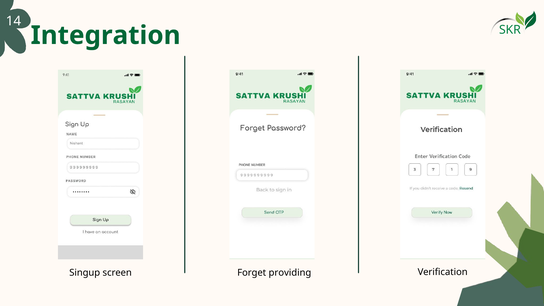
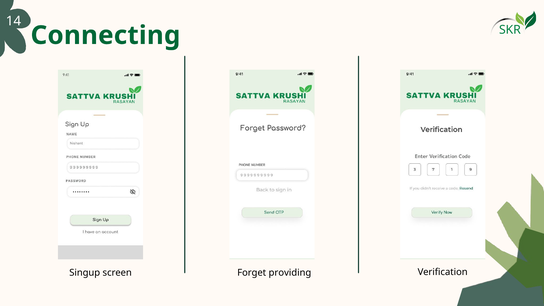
Integration: Integration -> Connecting
